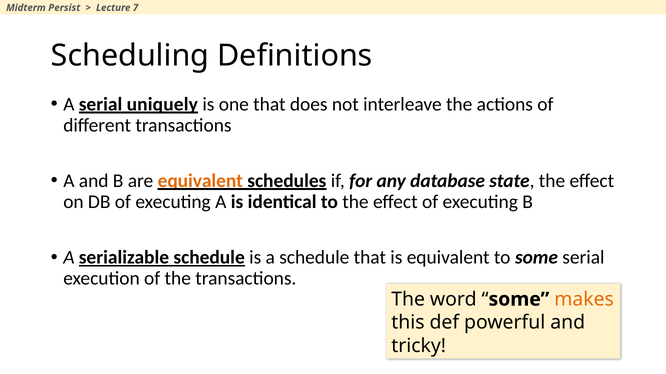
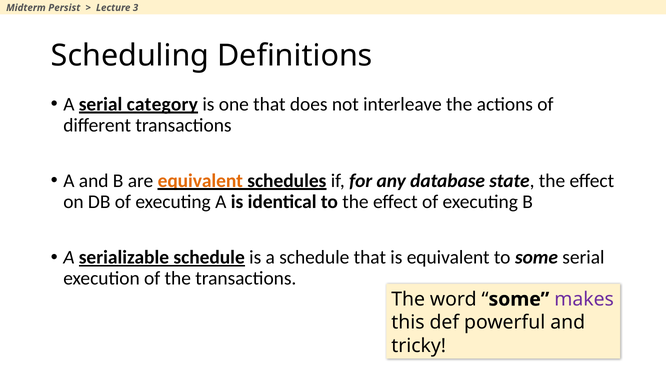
7: 7 -> 3
uniquely: uniquely -> category
makes colour: orange -> purple
